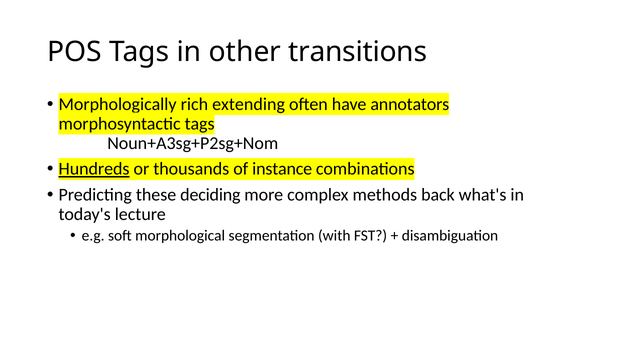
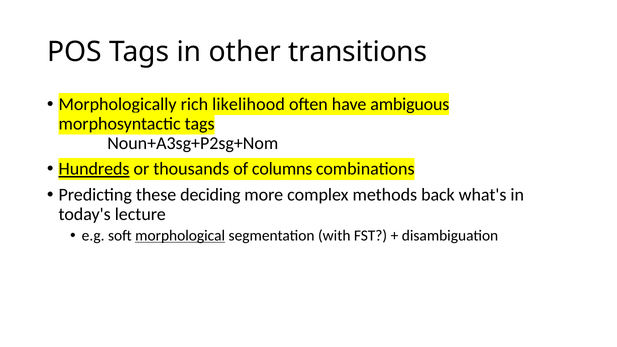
extending: extending -> likelihood
annotators: annotators -> ambiguous
instance: instance -> columns
morphological underline: none -> present
